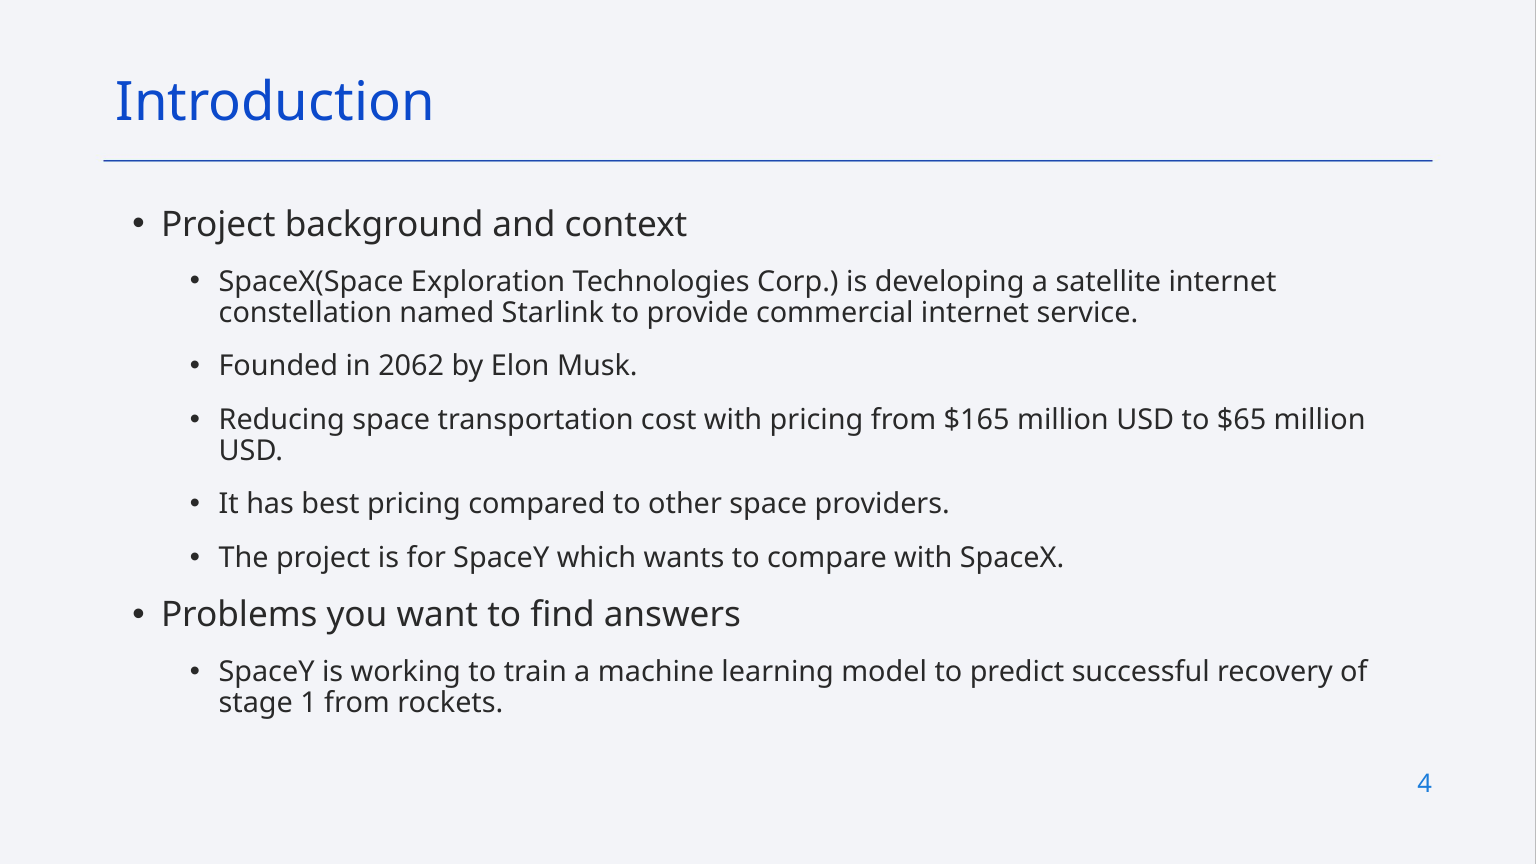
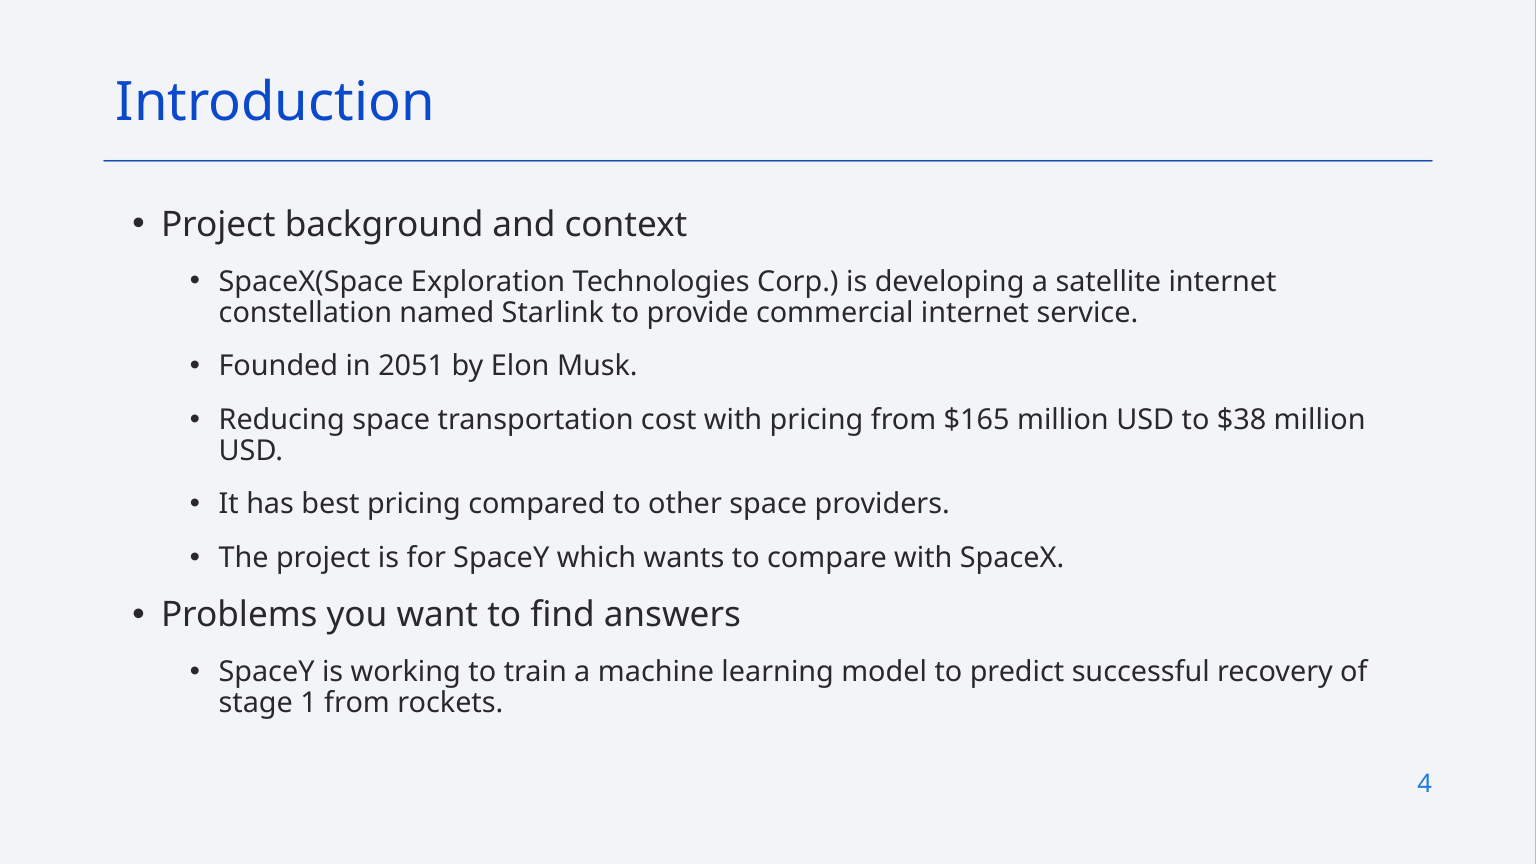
2062: 2062 -> 2051
$65: $65 -> $38
